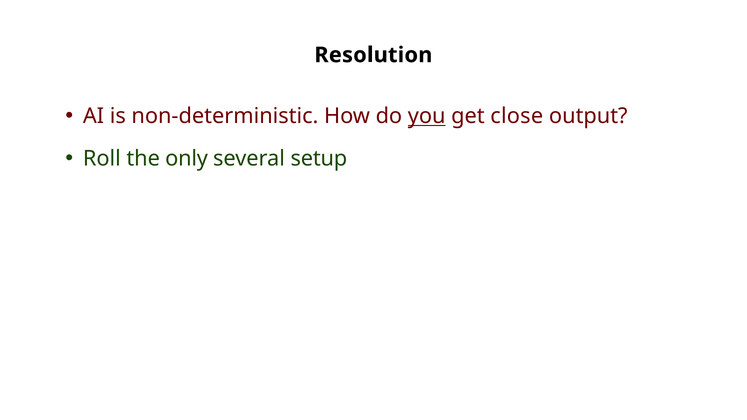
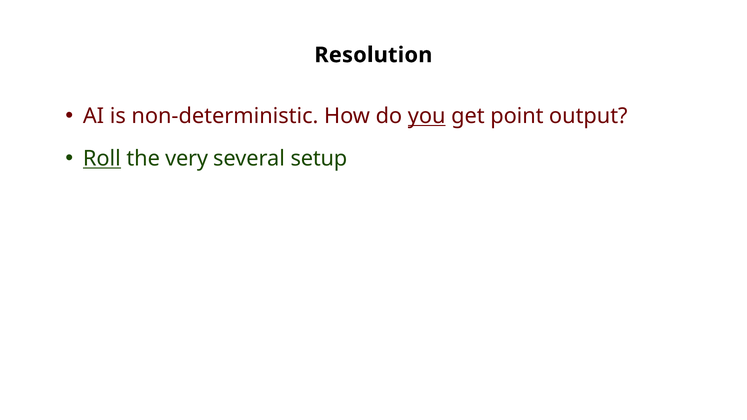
close: close -> point
Roll underline: none -> present
only: only -> very
